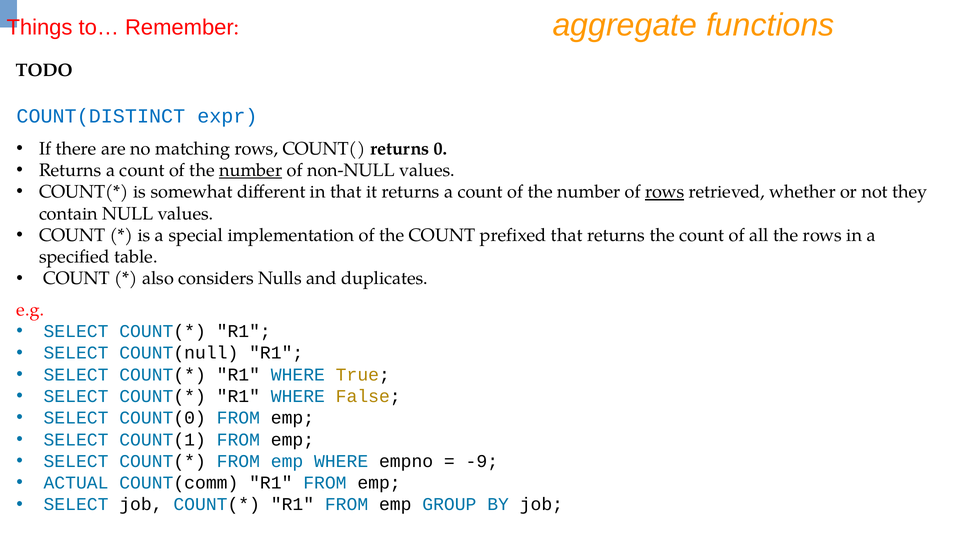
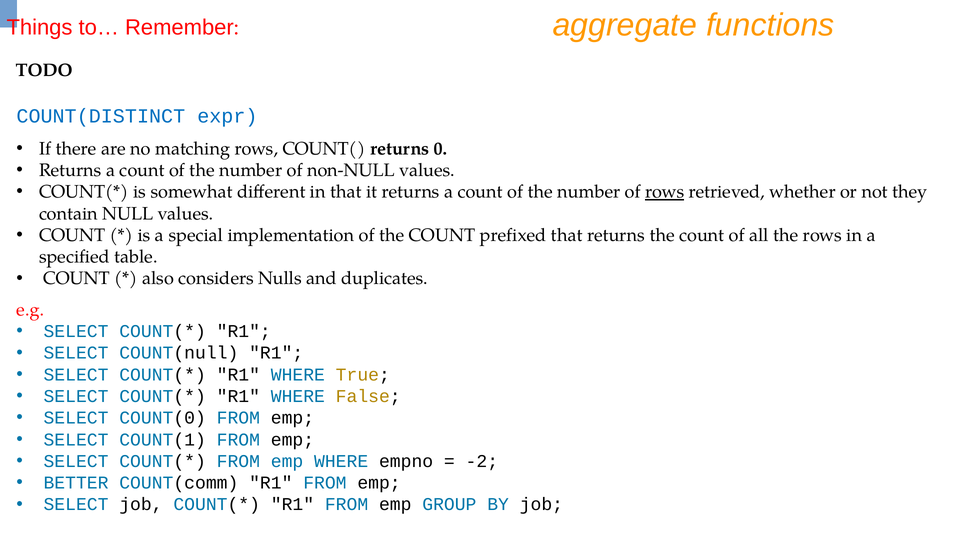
number at (251, 170) underline: present -> none
-9: -9 -> -2
ACTUAL: ACTUAL -> BETTER
